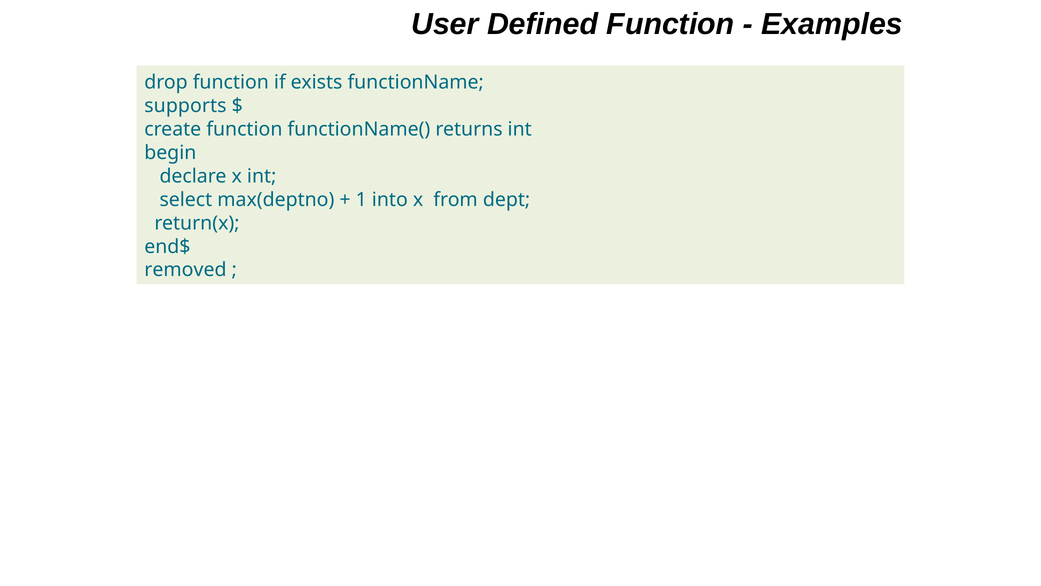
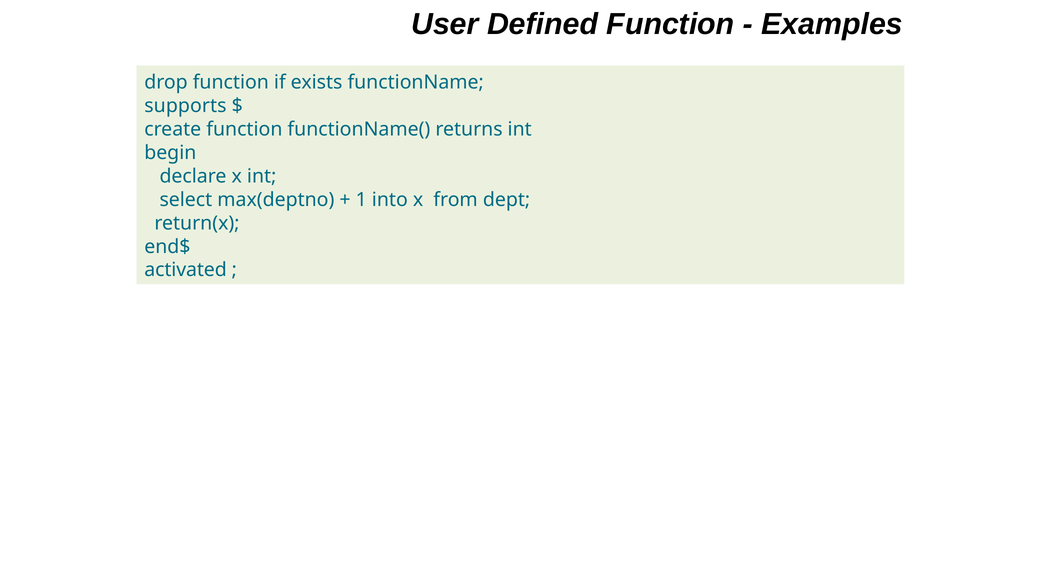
removed: removed -> activated
